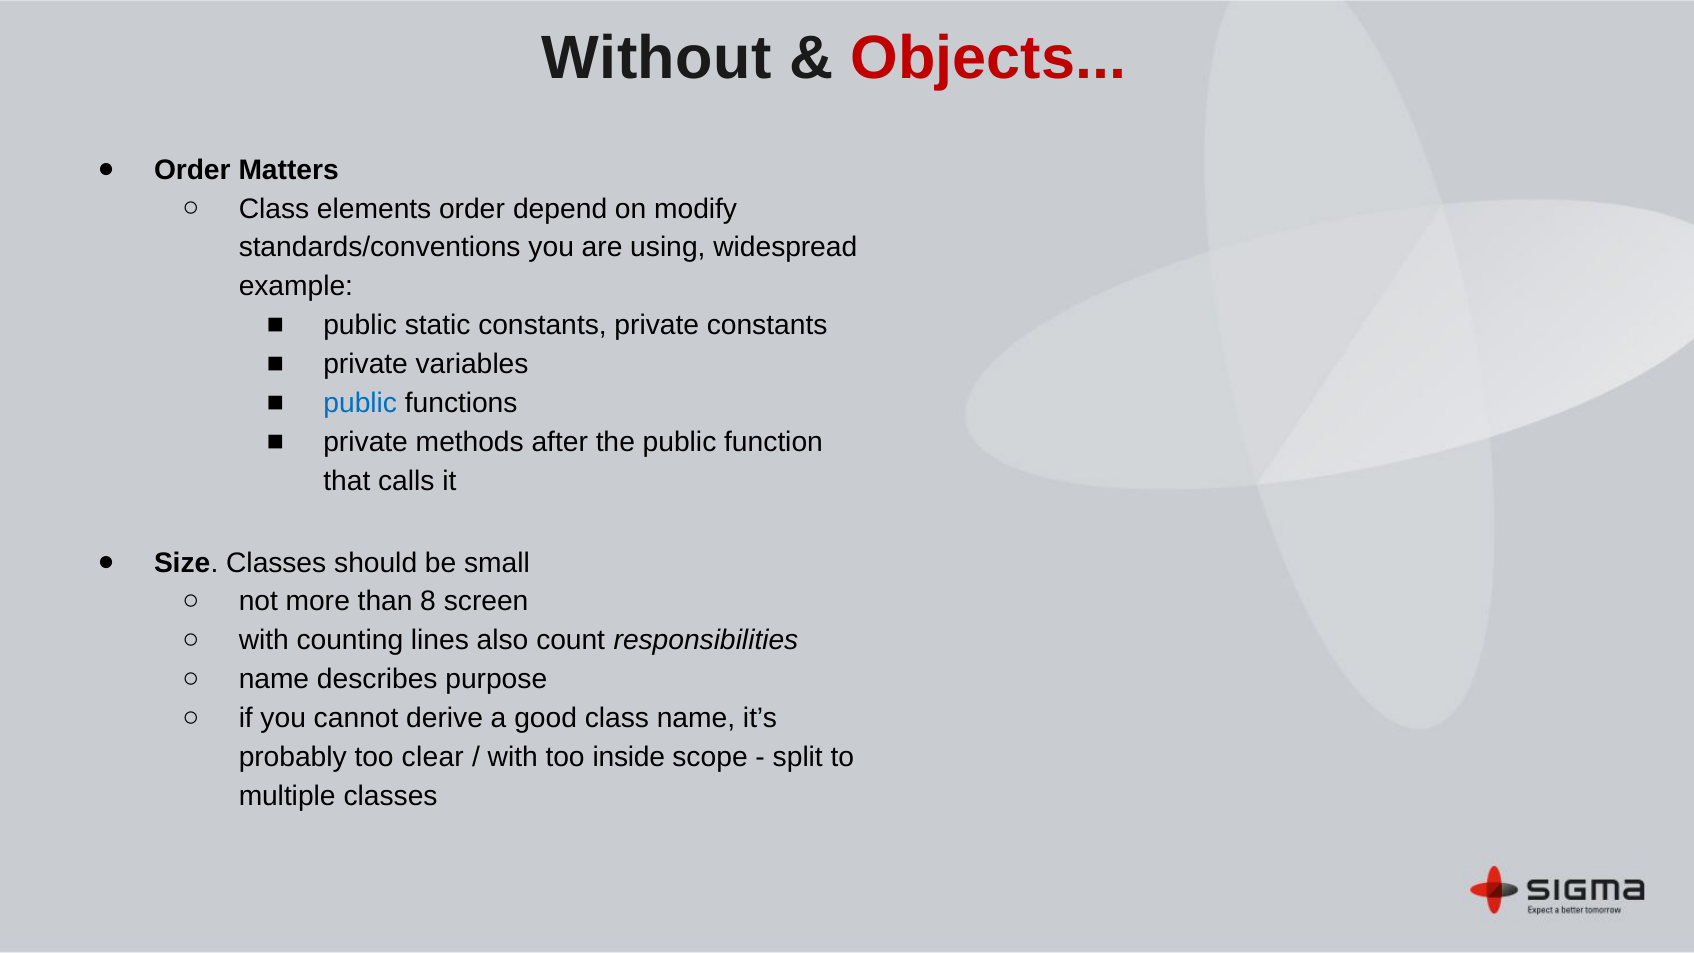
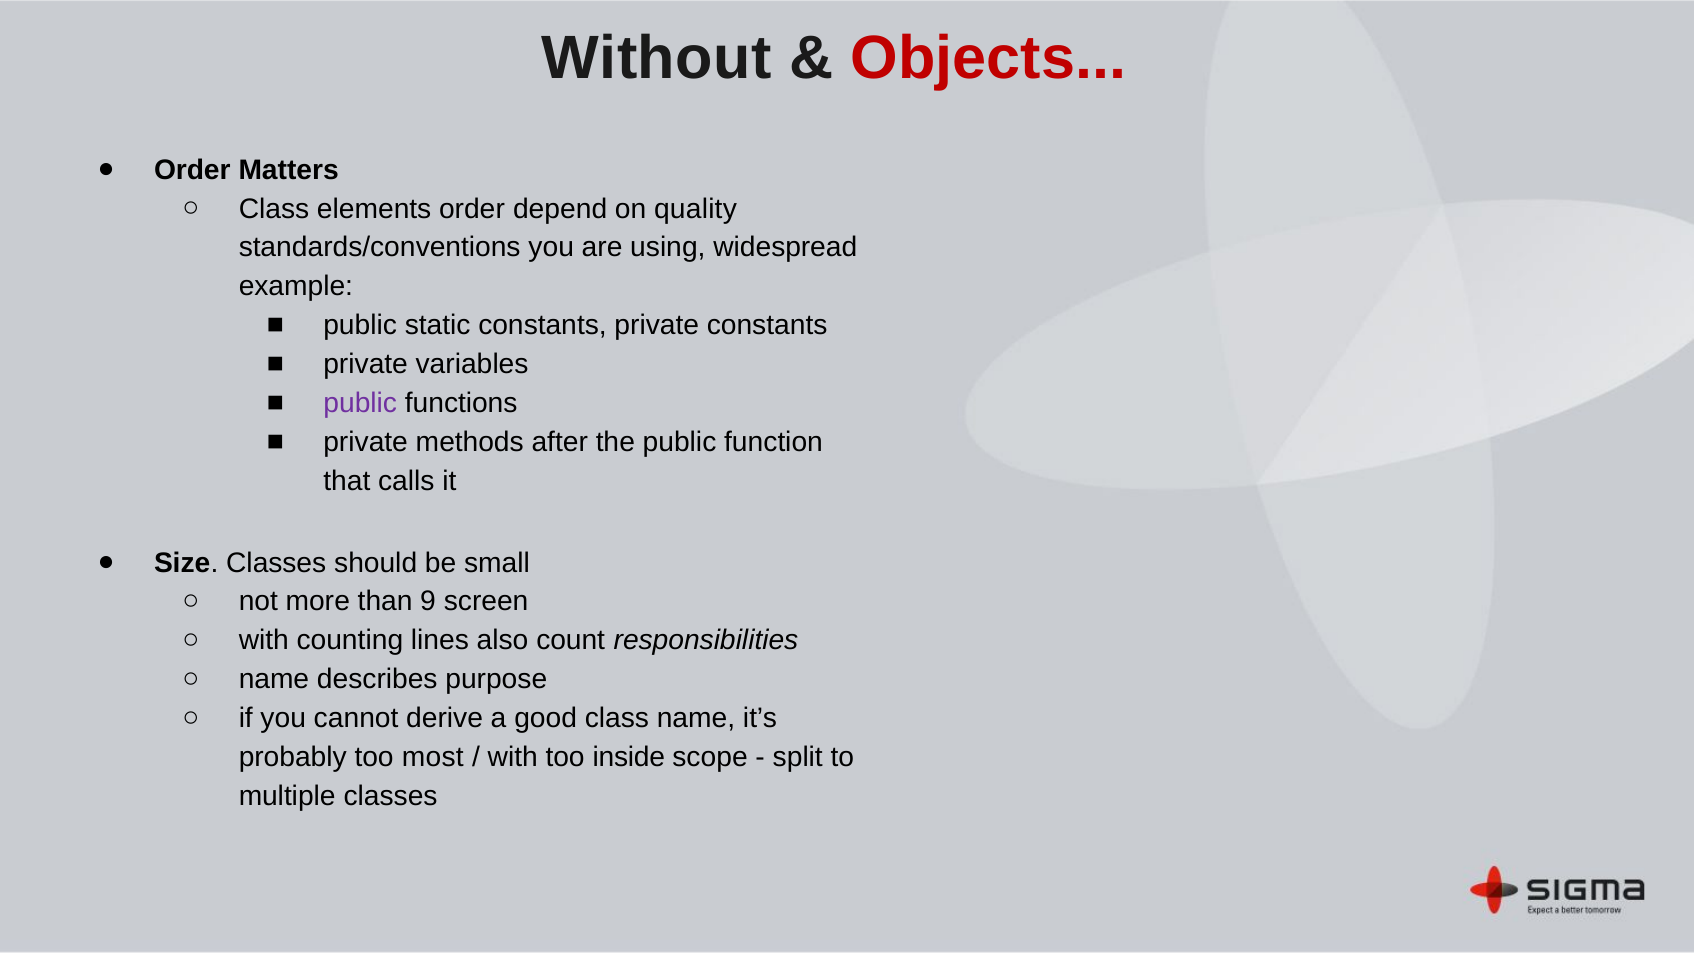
modify: modify -> quality
public at (360, 403) colour: blue -> purple
8: 8 -> 9
clear: clear -> most
